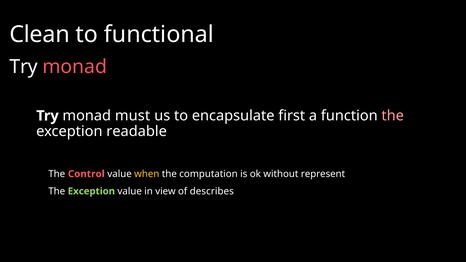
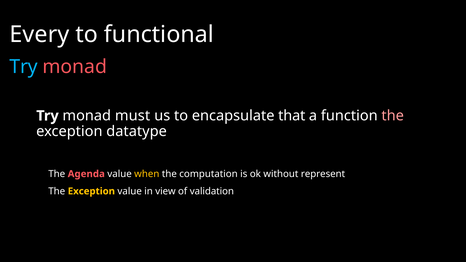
Clean: Clean -> Every
Try at (24, 67) colour: white -> light blue
first: first -> that
readable: readable -> datatype
Control: Control -> Agenda
Exception at (91, 191) colour: light green -> yellow
describes: describes -> validation
